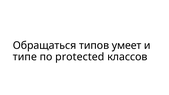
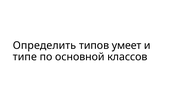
Обращаться: Обращаться -> Определить
protected: protected -> основной
